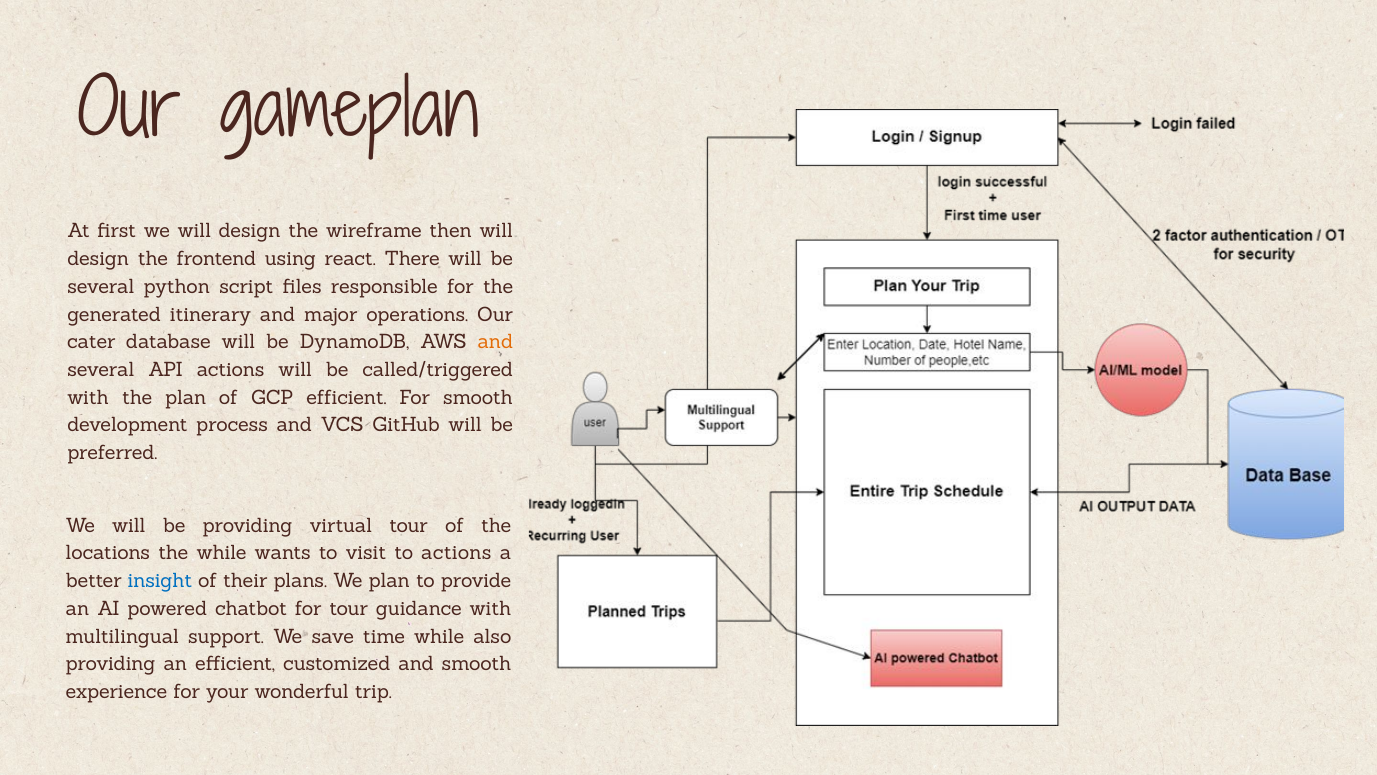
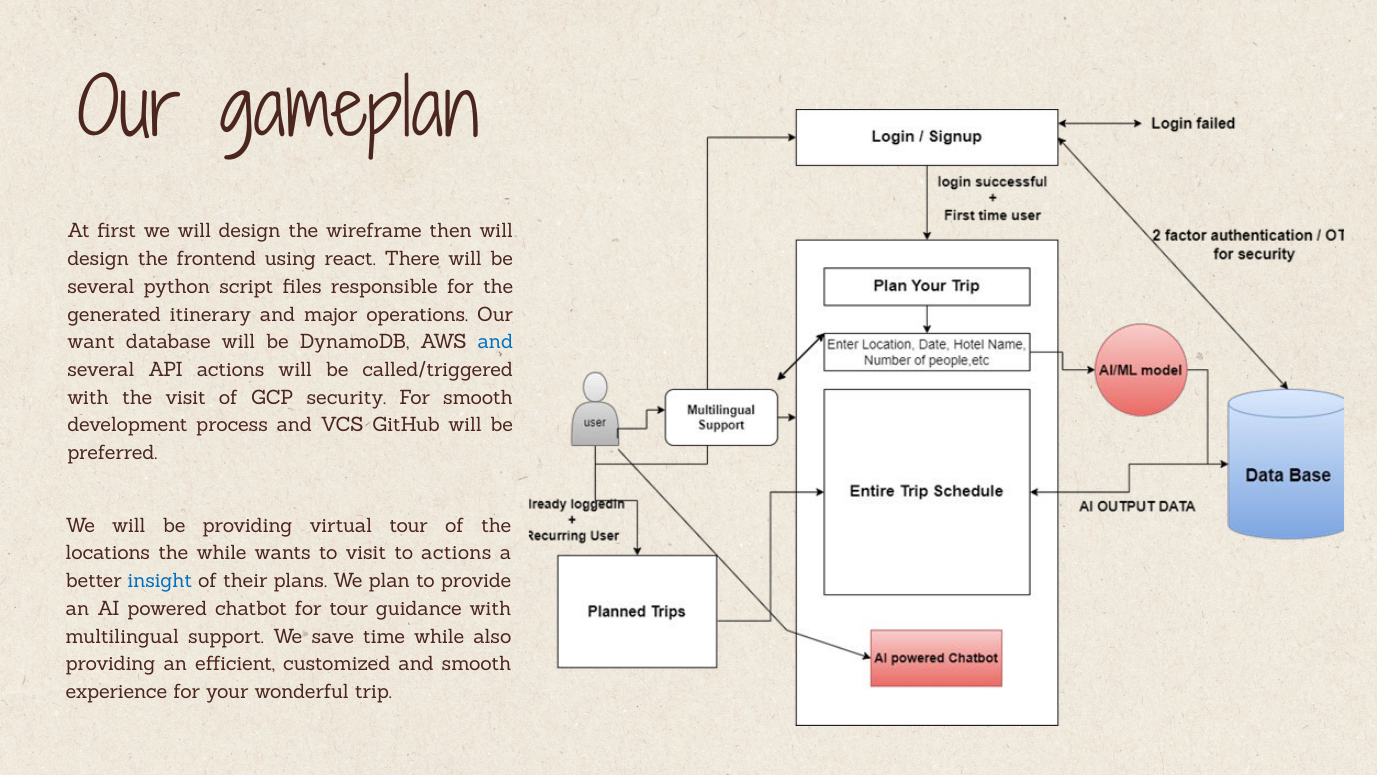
cater: cater -> want
and at (495, 342) colour: orange -> blue
the plan: plan -> visit
GCP efficient: efficient -> security
